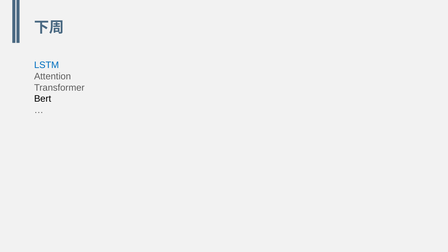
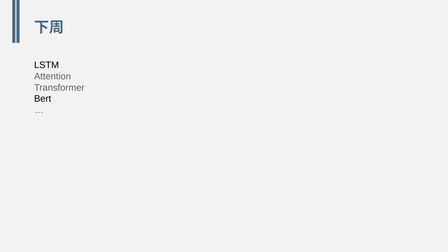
LSTM colour: blue -> black
